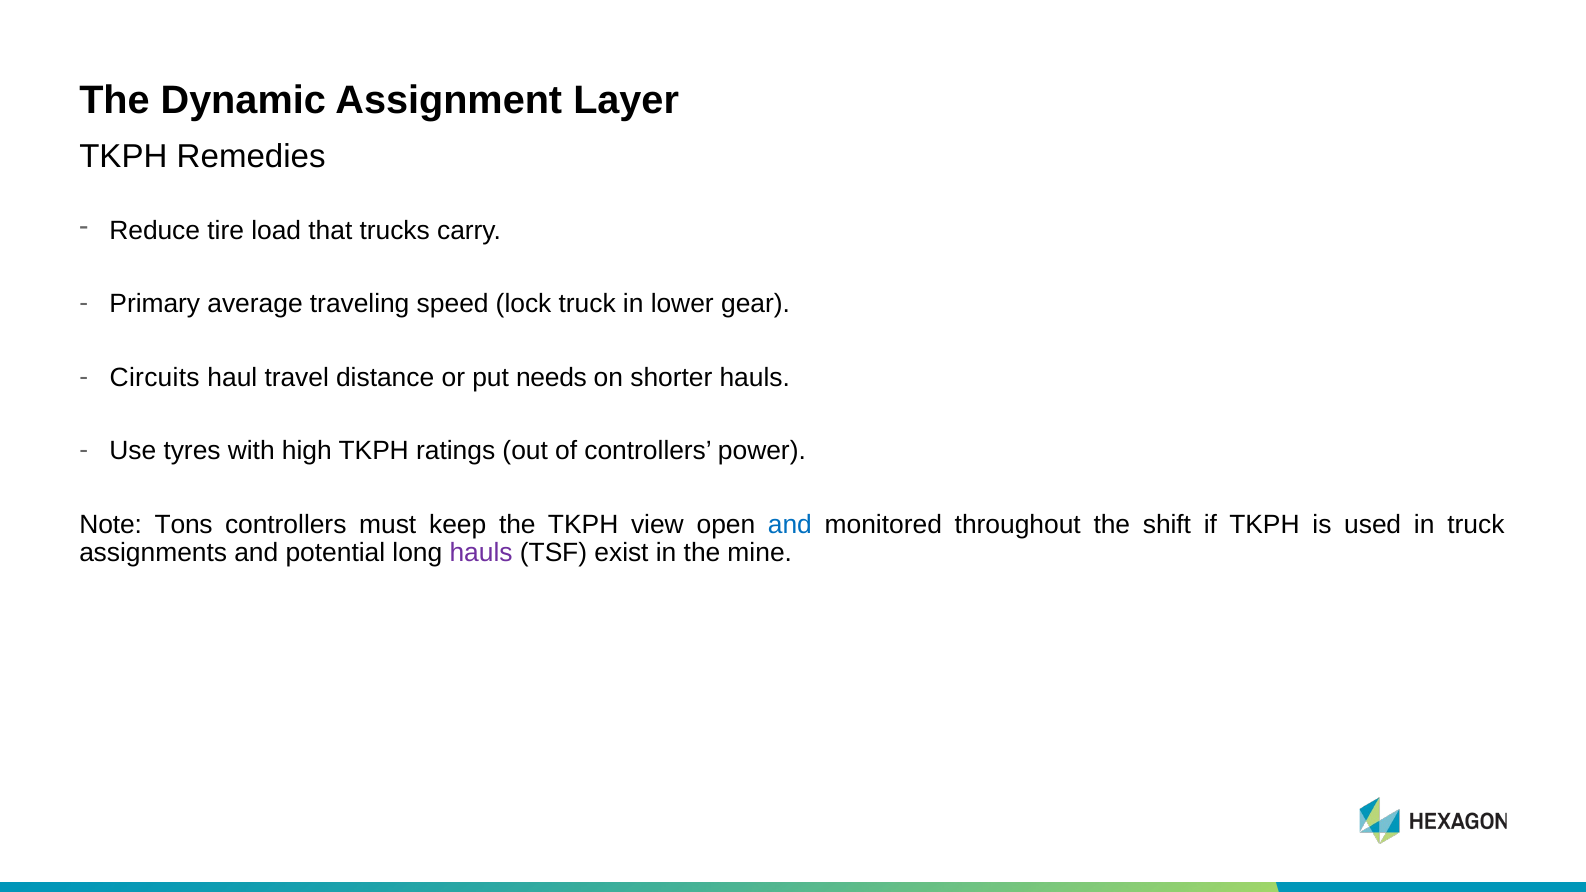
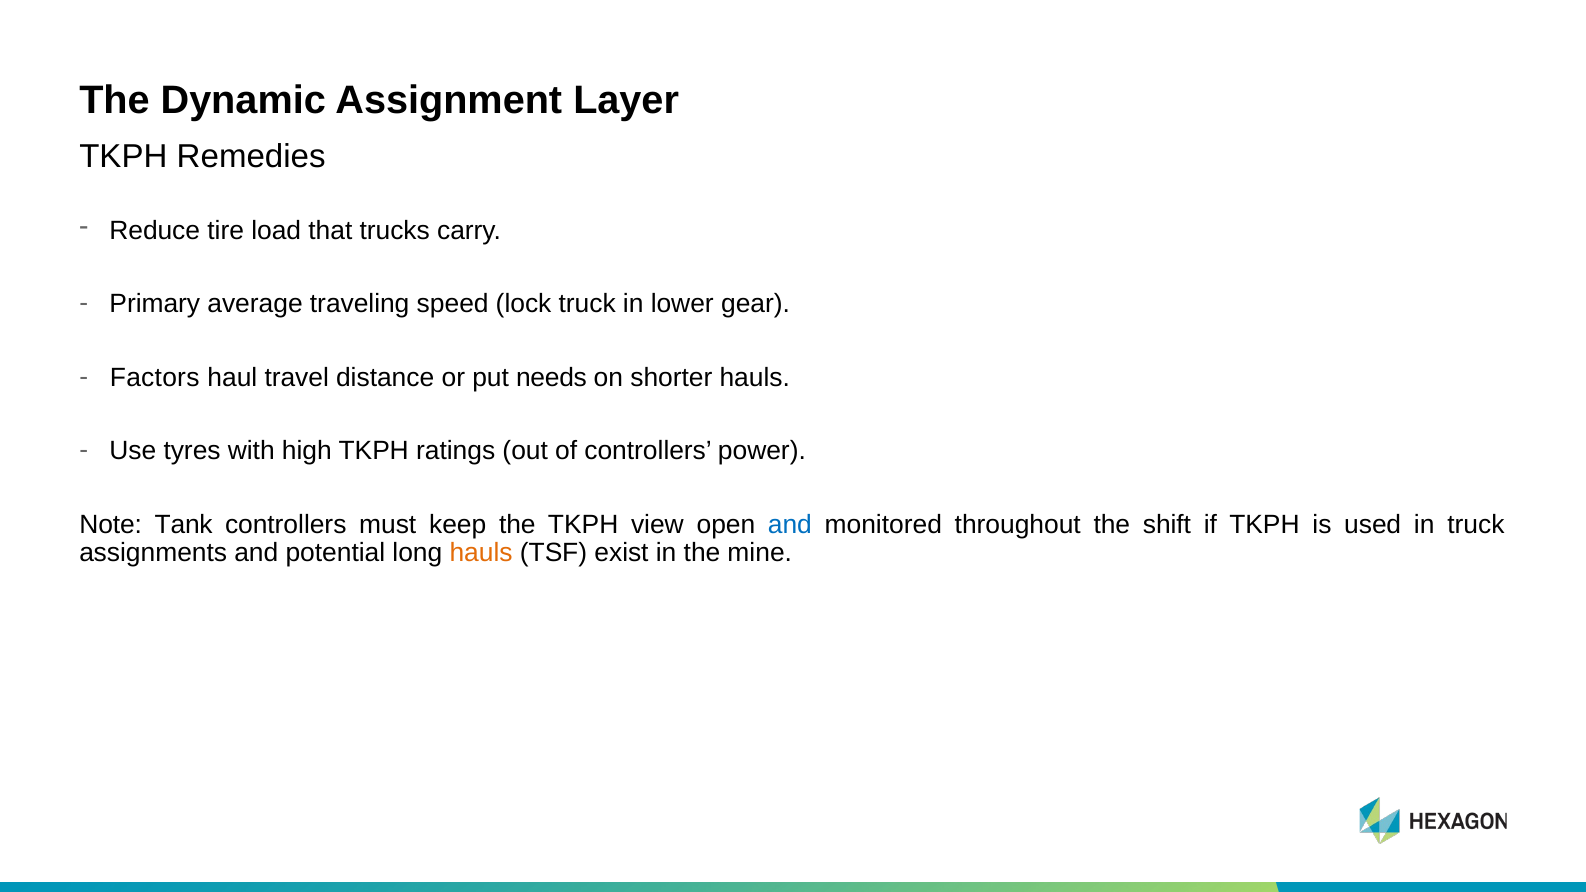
Circuits: Circuits -> Factors
Tons: Tons -> Tank
hauls at (481, 553) colour: purple -> orange
